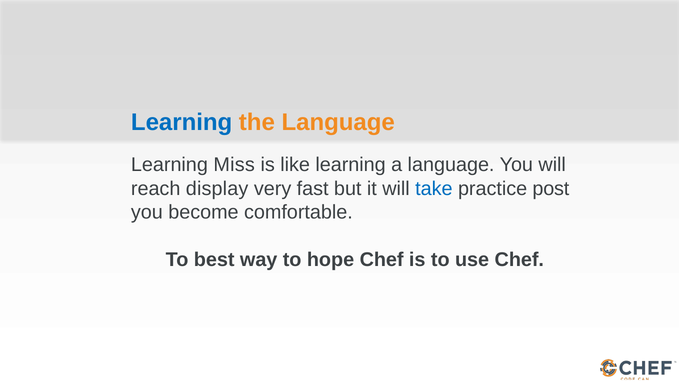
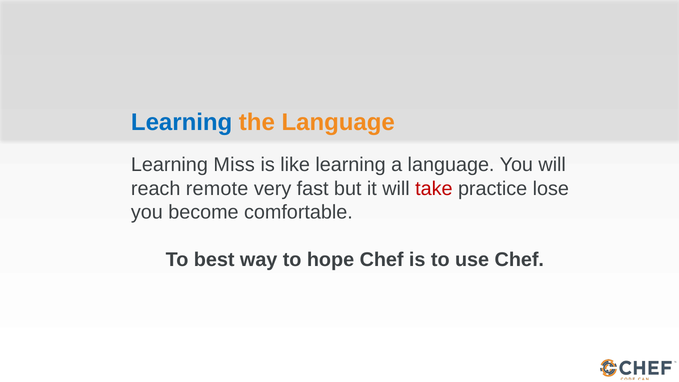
display: display -> remote
take colour: blue -> red
post: post -> lose
